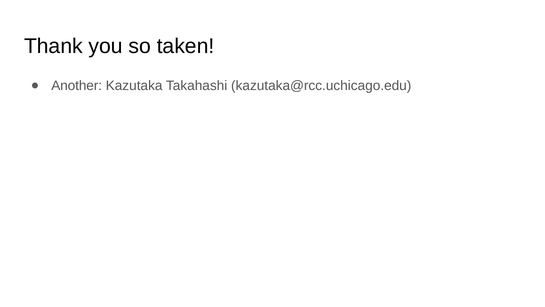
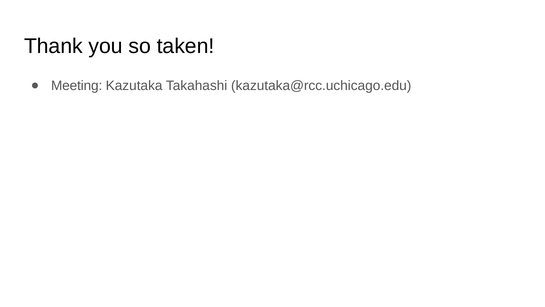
Another: Another -> Meeting
